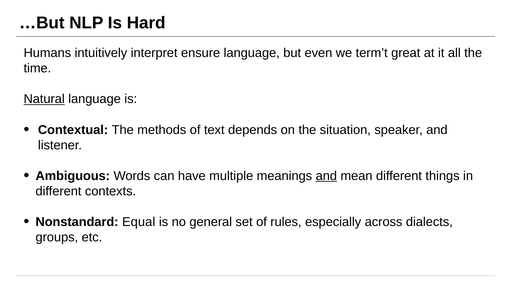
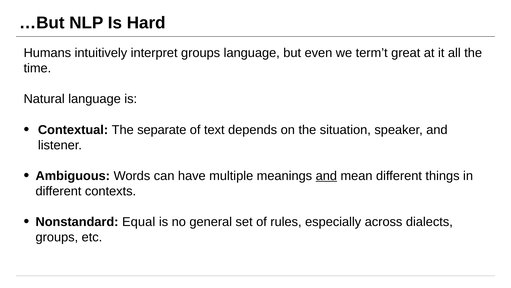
interpret ensure: ensure -> groups
Natural underline: present -> none
methods: methods -> separate
